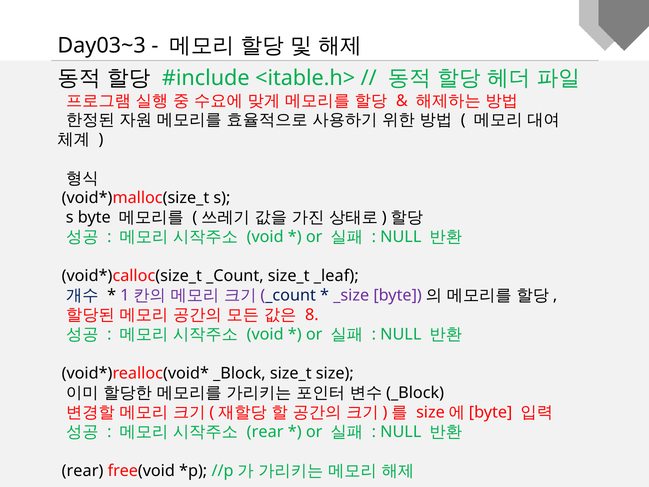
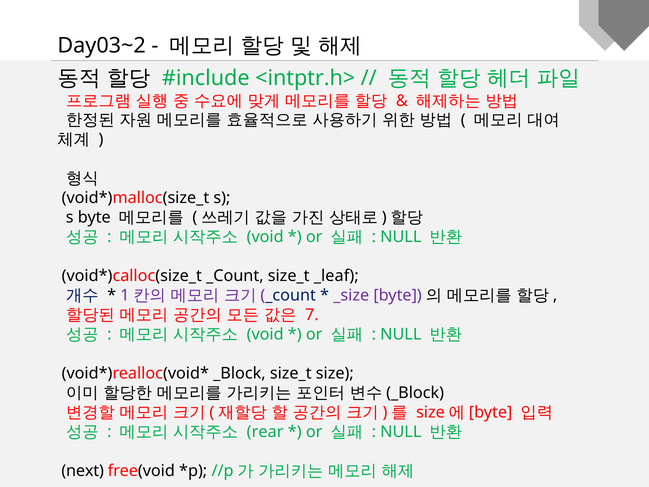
Day03~3: Day03~3 -> Day03~2
<itable.h>: <itable.h> -> <intptr.h>
8: 8 -> 7
rear at (83, 471): rear -> next
